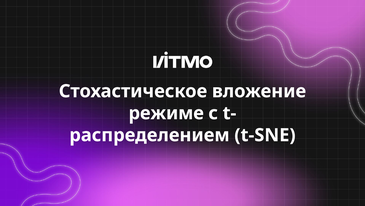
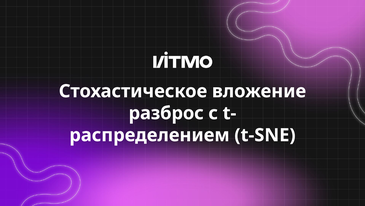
режиме: режиме -> разброс
